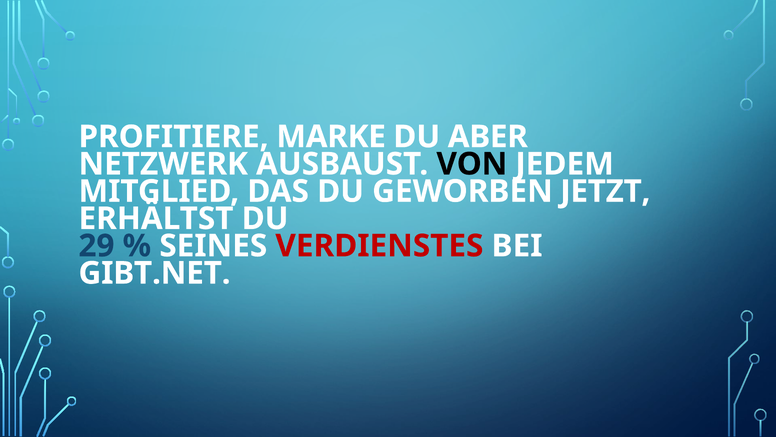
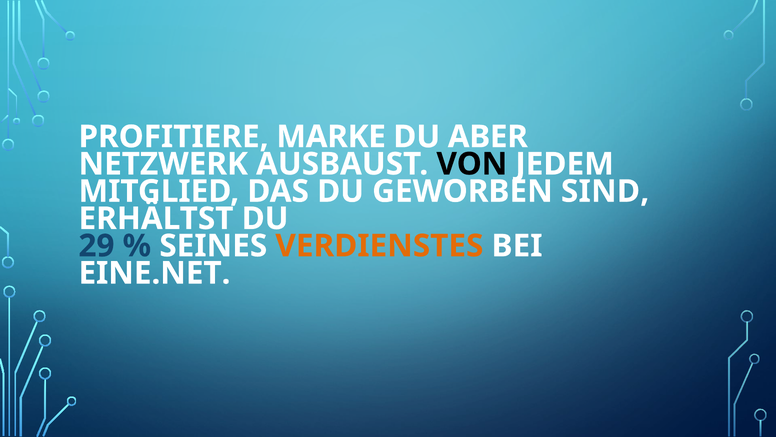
JETZT: JETZT -> SIND
VERDIENSTES colour: red -> orange
GIBT.NET: GIBT.NET -> EINE.NET
